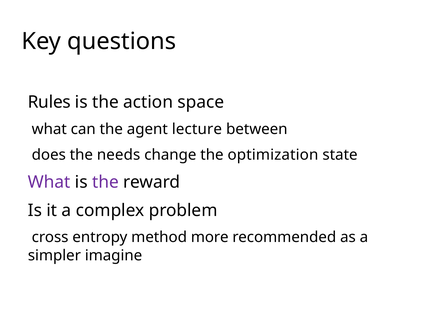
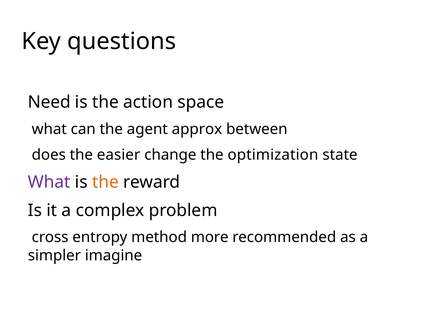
Rules: Rules -> Need
lecture: lecture -> approx
needs: needs -> easier
the at (105, 182) colour: purple -> orange
